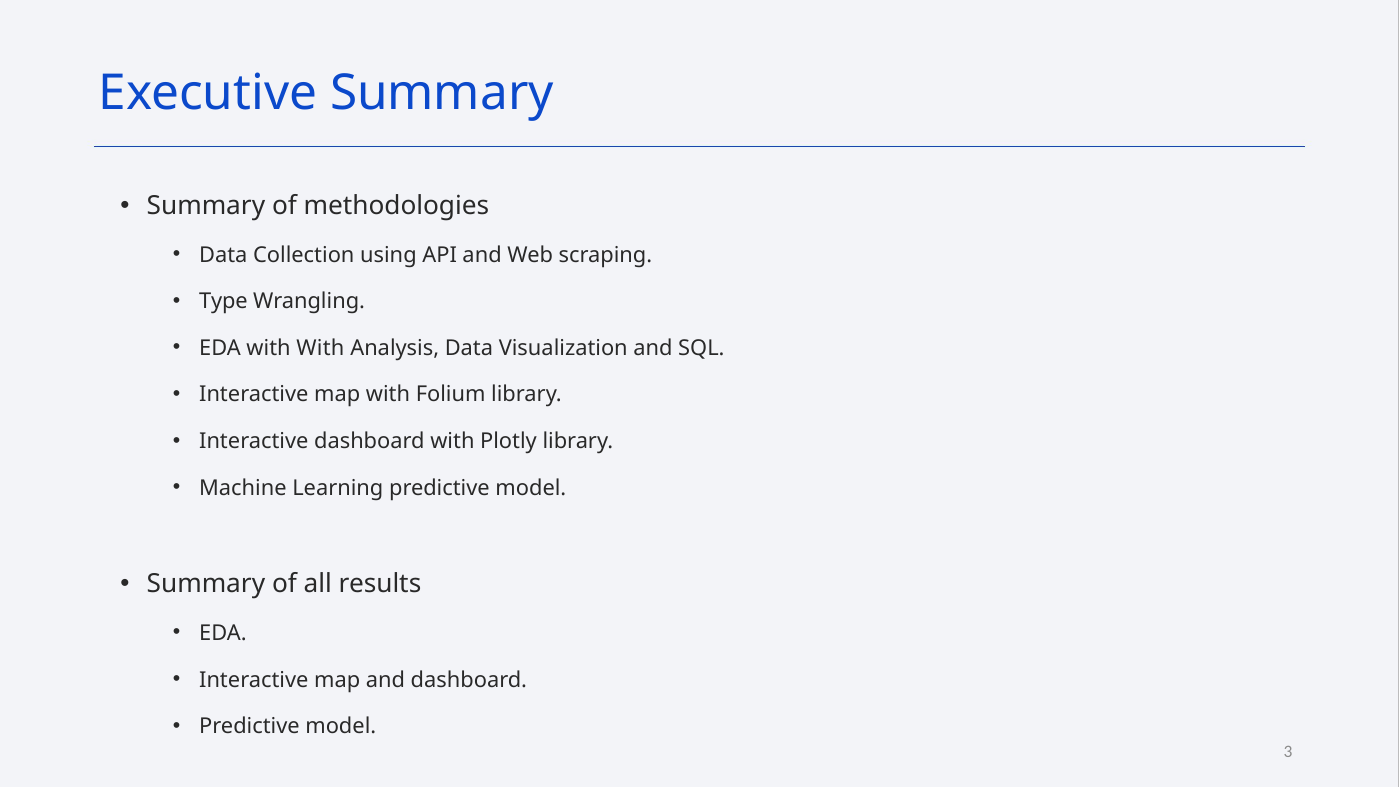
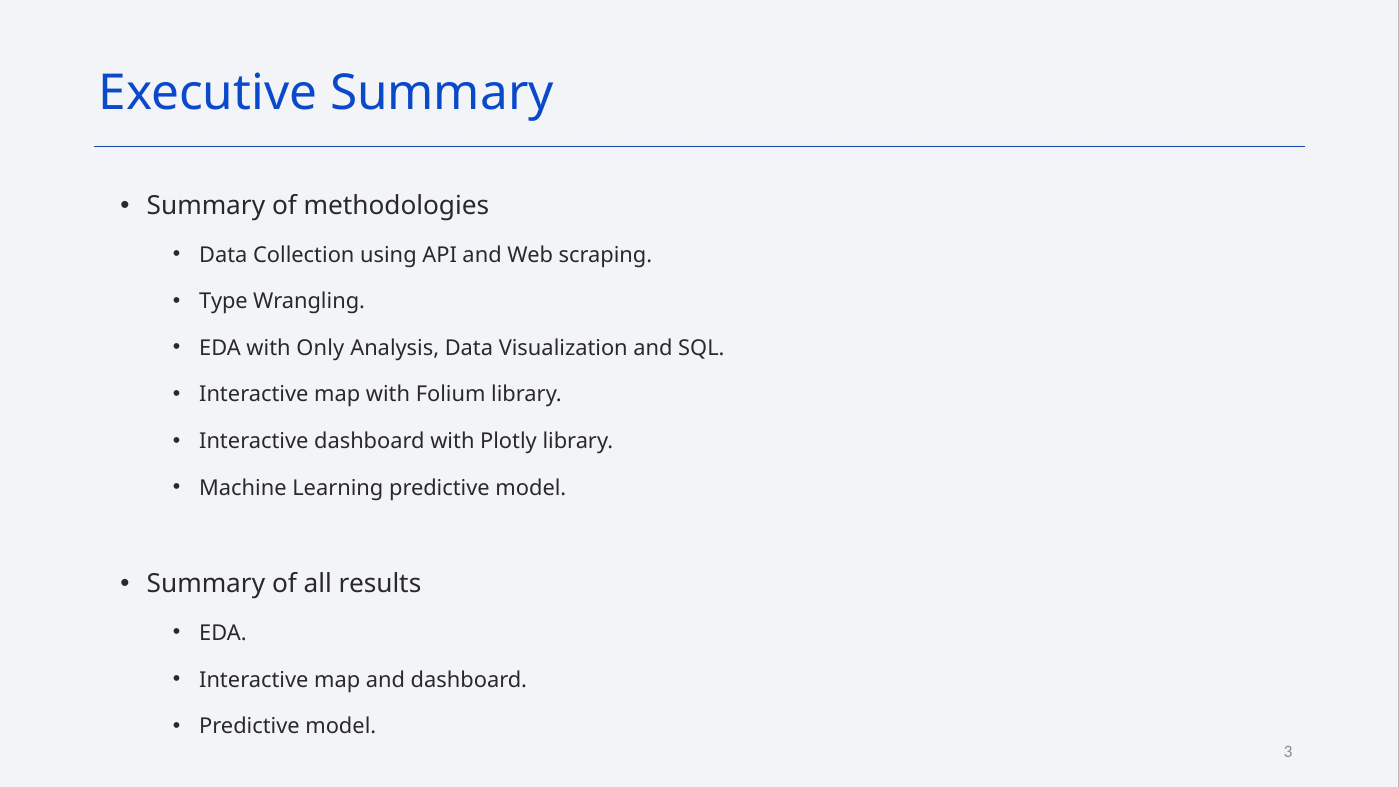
with With: With -> Only
